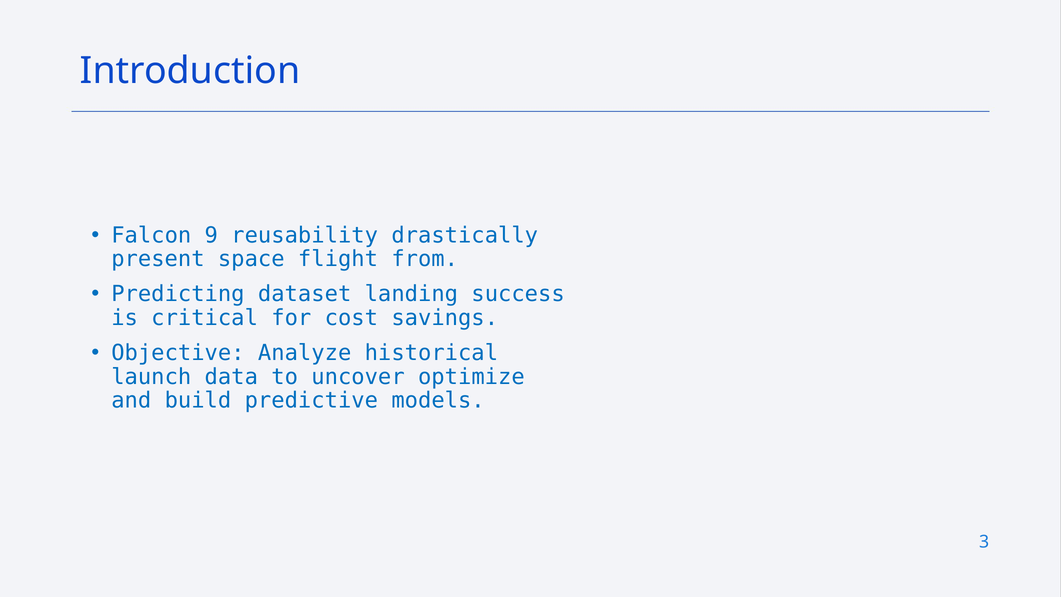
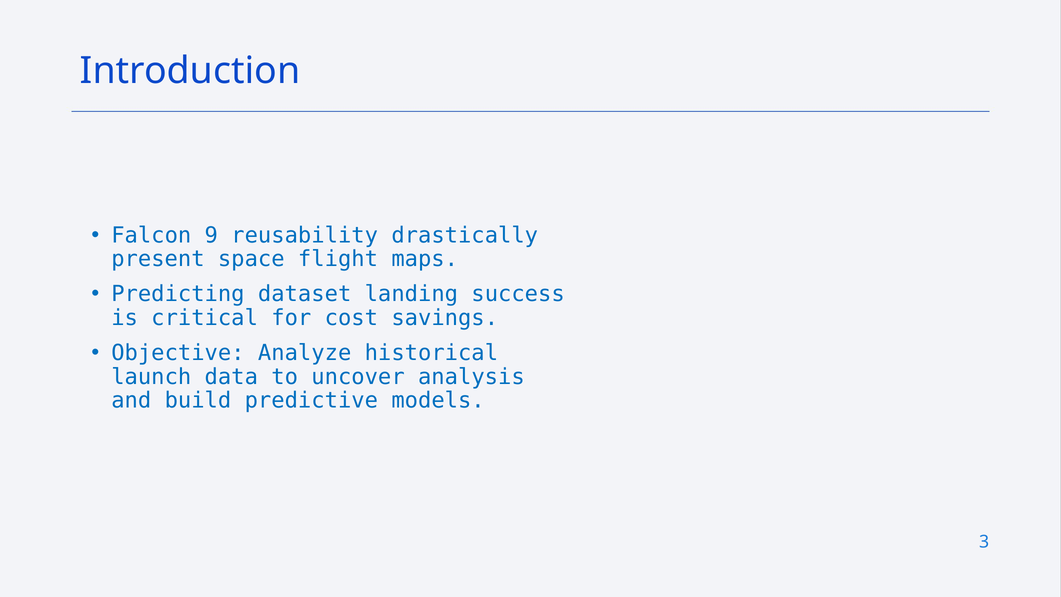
from: from -> maps
optimize: optimize -> analysis
